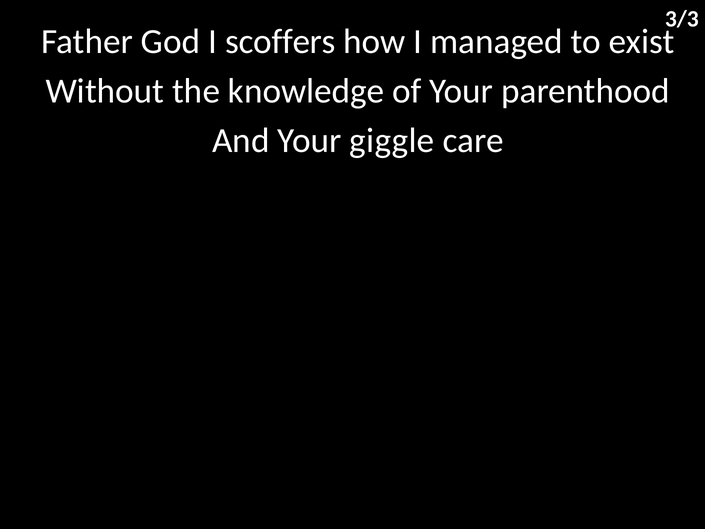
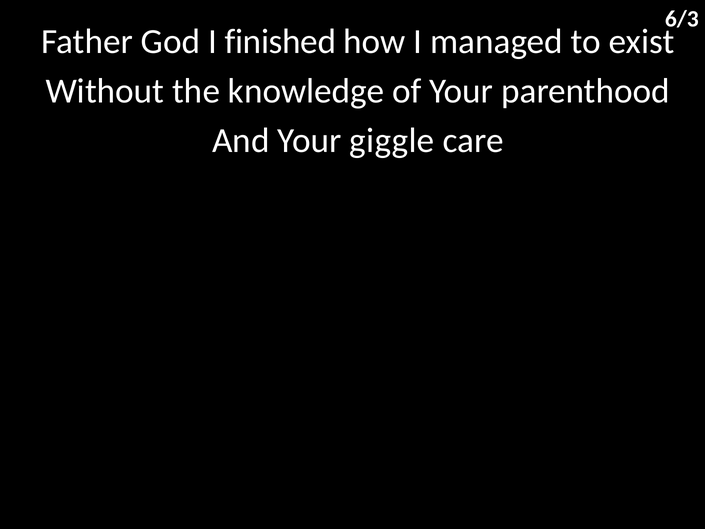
3/3: 3/3 -> 6/3
scoffers: scoffers -> finished
